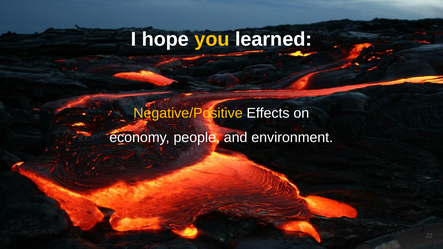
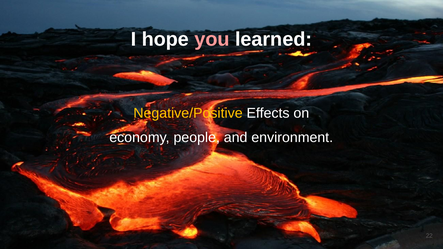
you colour: yellow -> pink
